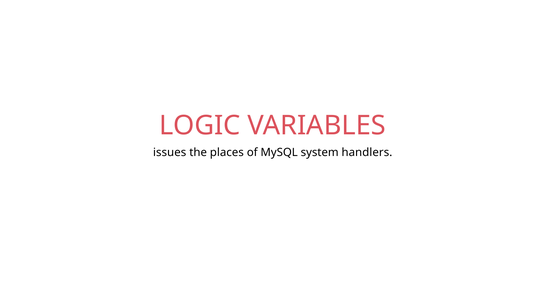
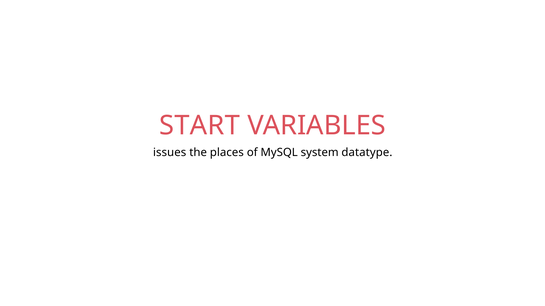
LOGIC: LOGIC -> START
handlers: handlers -> datatype
